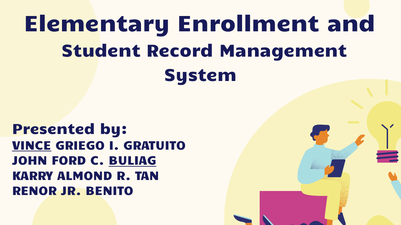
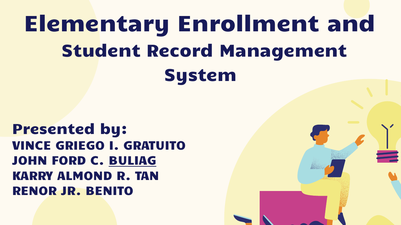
VINCE underline: present -> none
